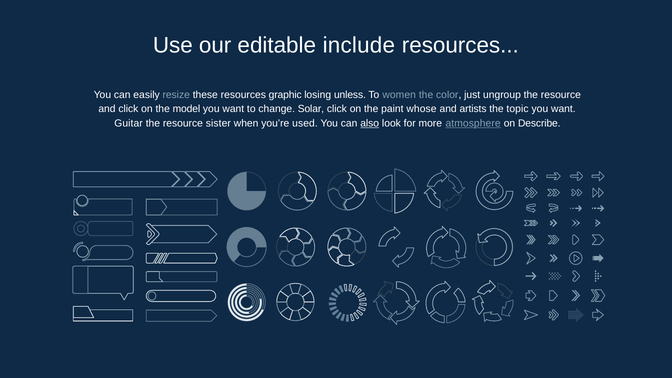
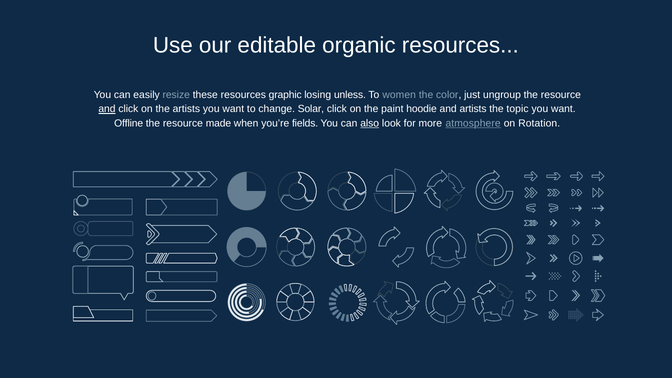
include: include -> organic
and at (107, 109) underline: none -> present
the model: model -> artists
whose: whose -> hoodie
Guitar: Guitar -> Offline
sister: sister -> made
used: used -> fields
Describe: Describe -> Rotation
